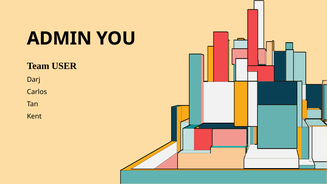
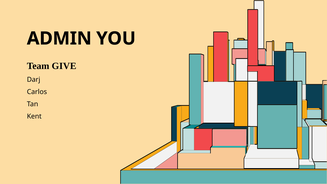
USER: USER -> GIVE
